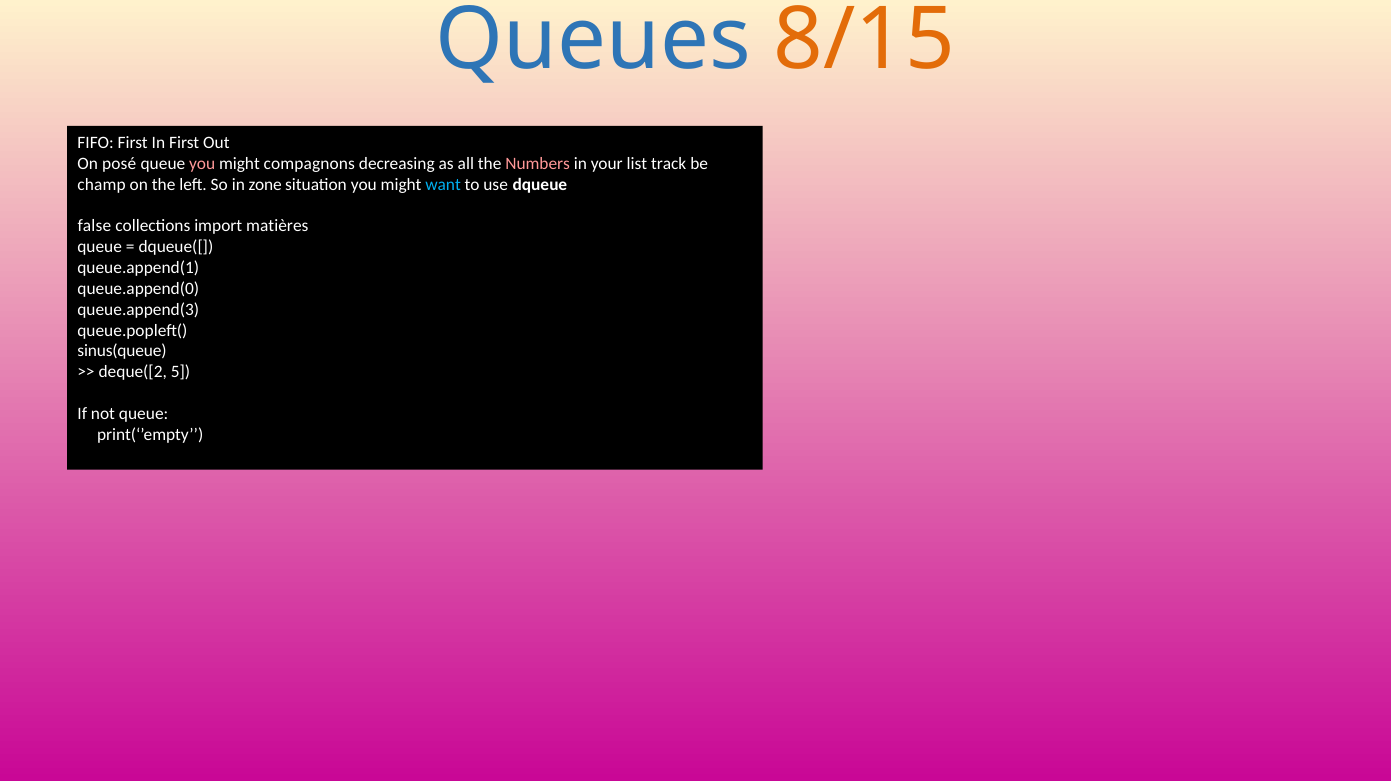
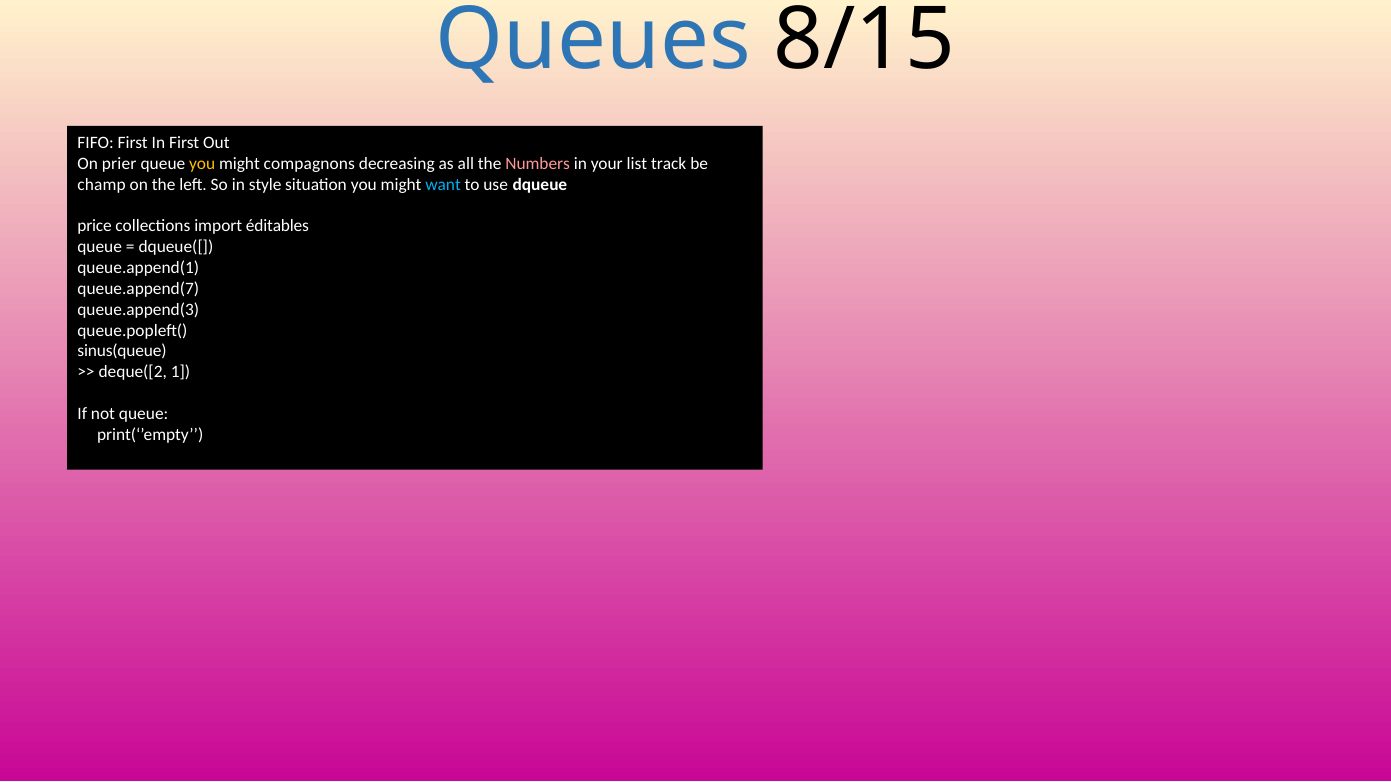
8/15 colour: orange -> black
posé: posé -> prier
you at (202, 164) colour: pink -> yellow
zone: zone -> style
false: false -> price
matières: matières -> éditables
queue.append(0: queue.append(0 -> queue.append(7
5: 5 -> 1
